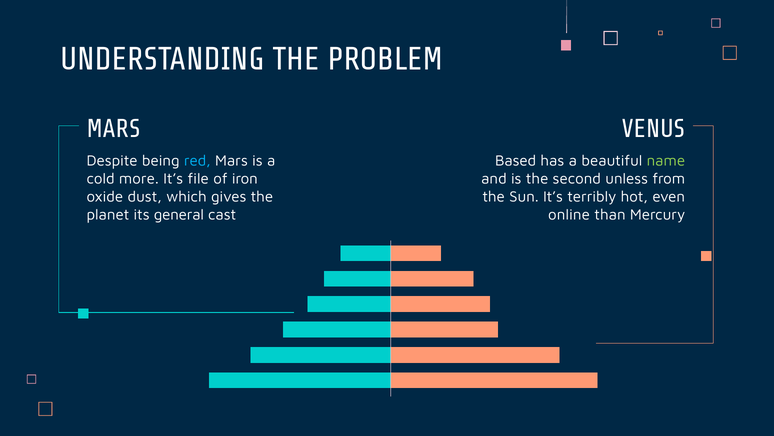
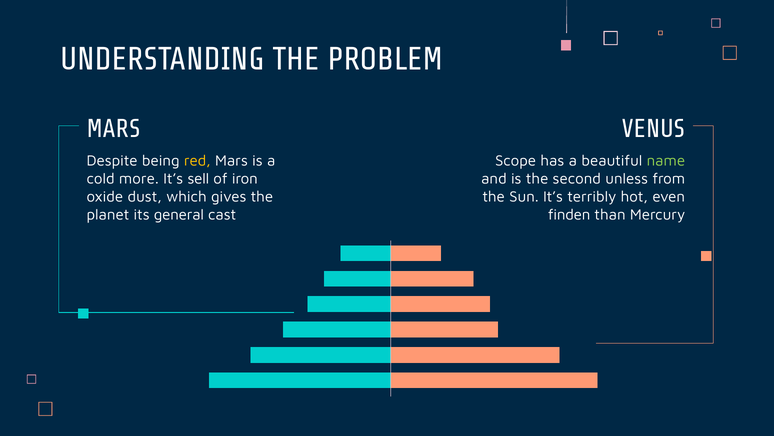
red colour: light blue -> yellow
Based: Based -> Scope
file: file -> sell
online: online -> finden
